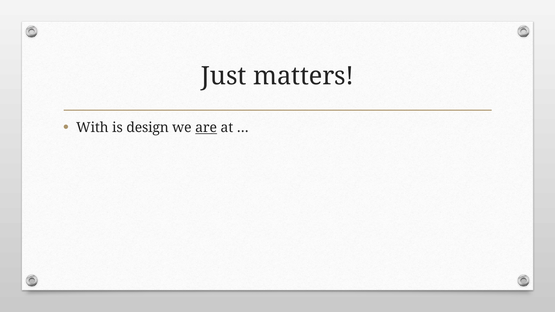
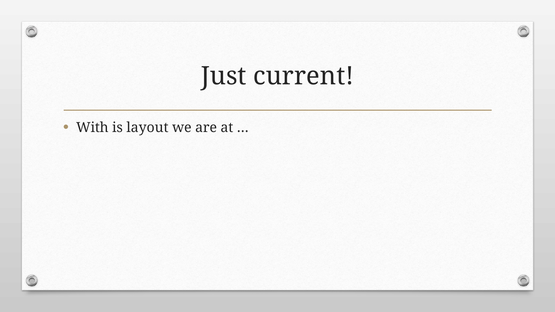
matters: matters -> current
design: design -> layout
are underline: present -> none
